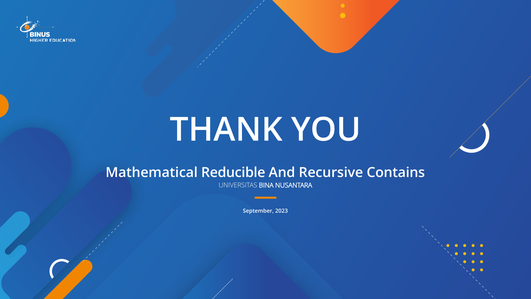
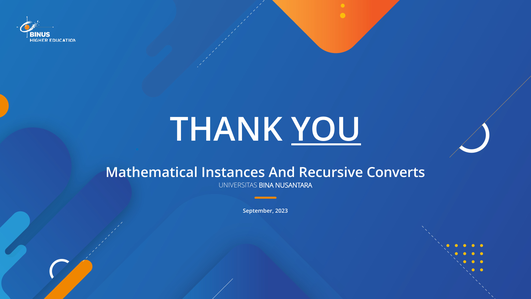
YOU underline: none -> present
Reducible: Reducible -> Instances
Contains: Contains -> Converts
